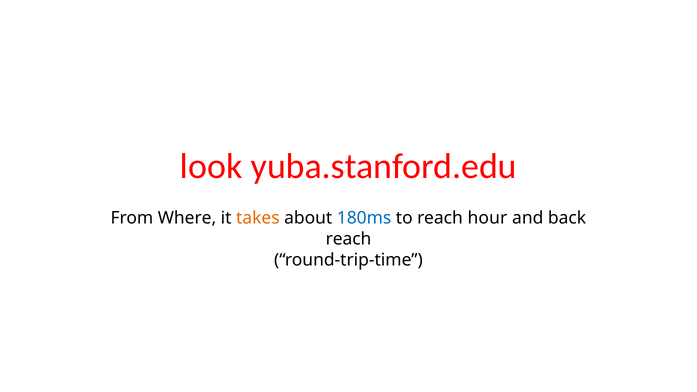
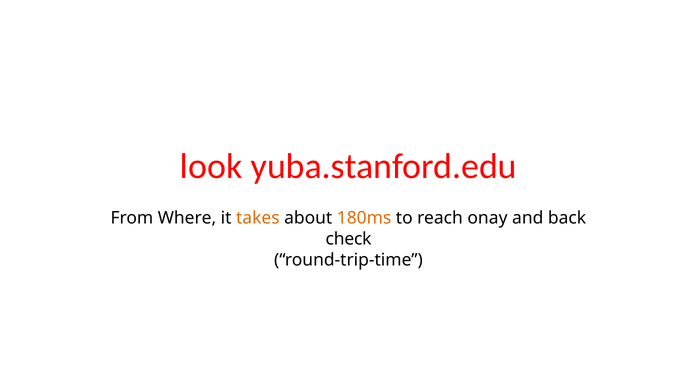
180ms colour: blue -> orange
hour: hour -> onay
reach at (349, 239): reach -> check
